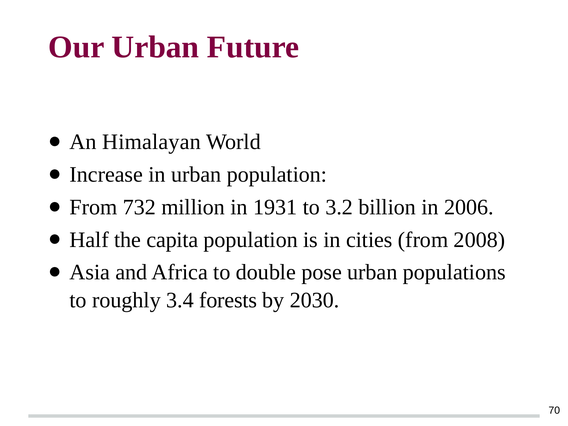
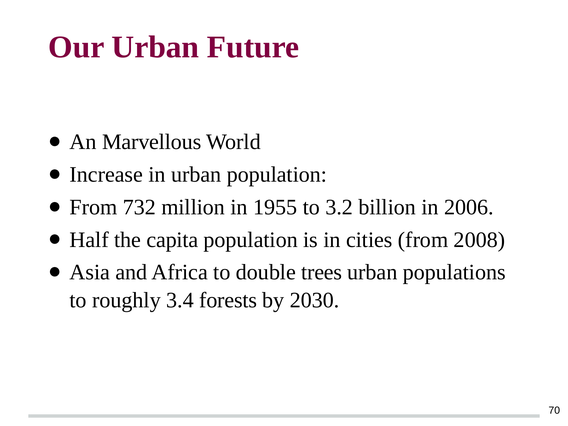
Himalayan: Himalayan -> Marvellous
1931: 1931 -> 1955
pose: pose -> trees
